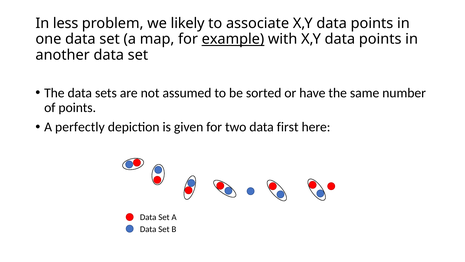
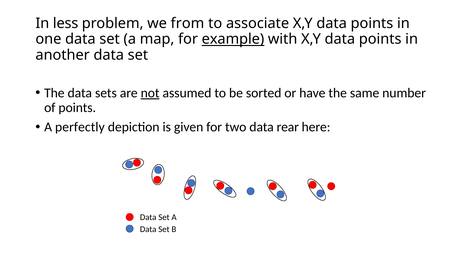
likely: likely -> from
not underline: none -> present
first: first -> rear
